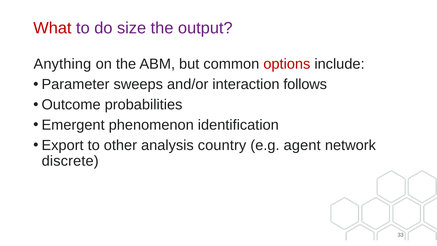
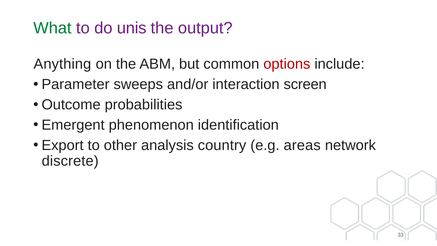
What colour: red -> green
size: size -> unis
follows: follows -> screen
agent: agent -> areas
